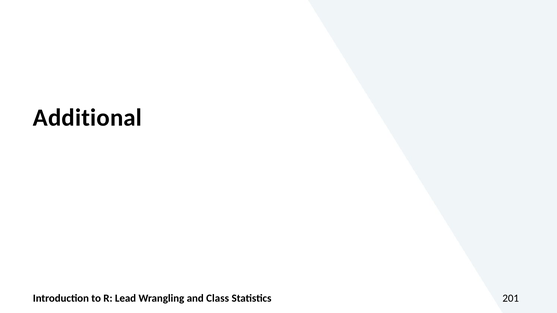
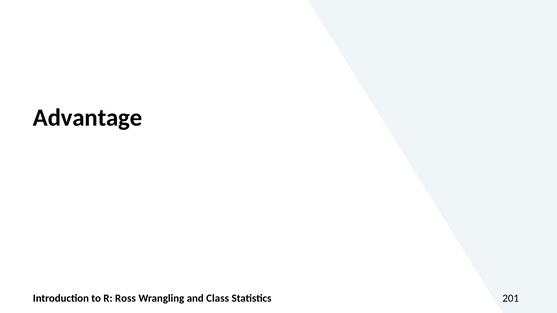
Additional: Additional -> Advantage
Lead: Lead -> Ross
